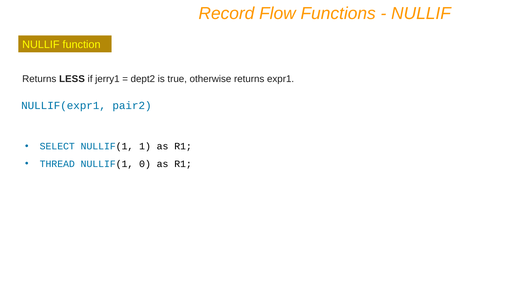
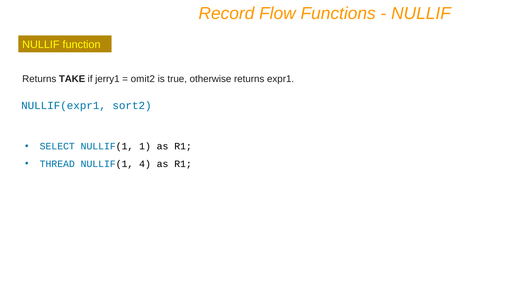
LESS: LESS -> TAKE
dept2: dept2 -> omit2
pair2: pair2 -> sort2
0: 0 -> 4
